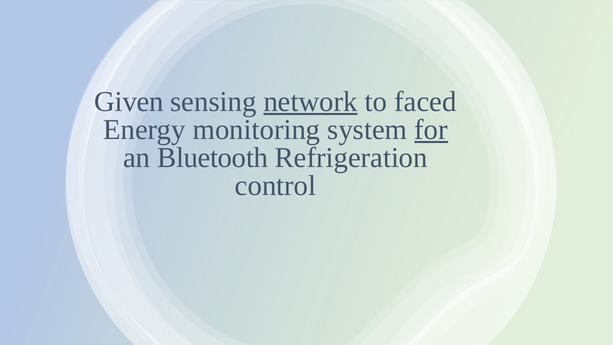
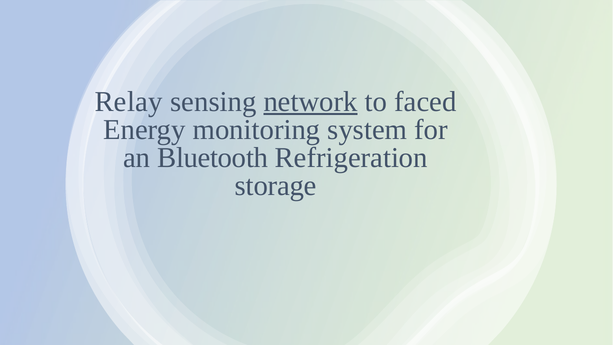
Given: Given -> Relay
for underline: present -> none
control: control -> storage
